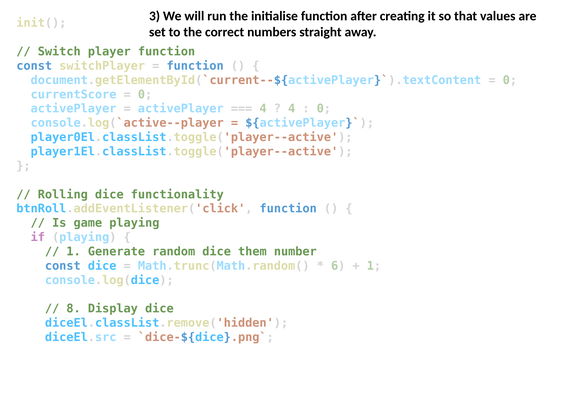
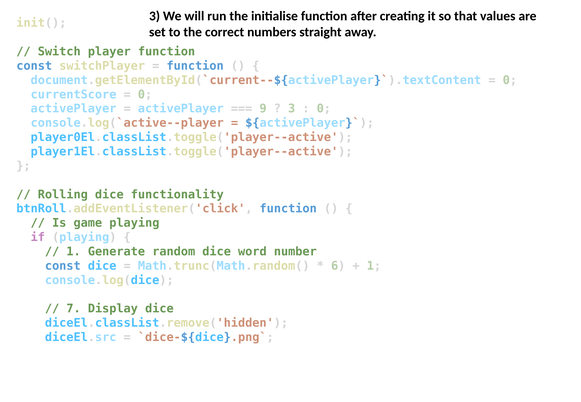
4 at (263, 109): 4 -> 9
4 at (292, 109): 4 -> 3
them: them -> word
8: 8 -> 7
